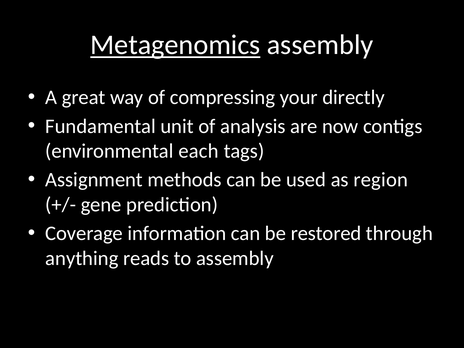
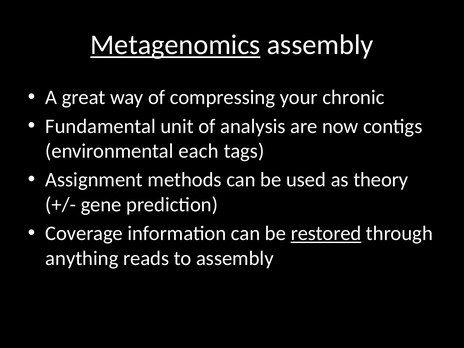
directly: directly -> chronic
region: region -> theory
restored underline: none -> present
